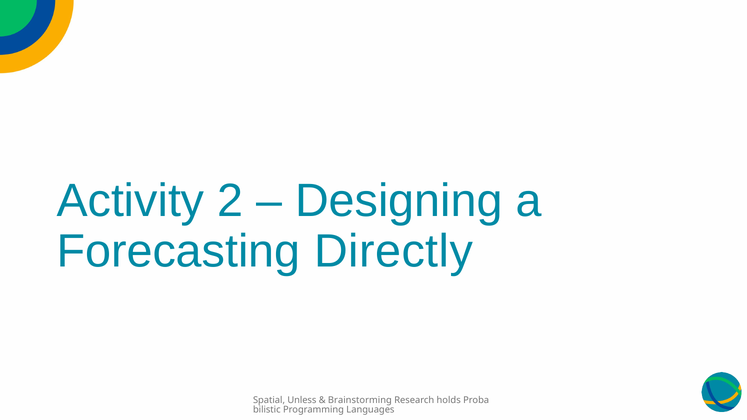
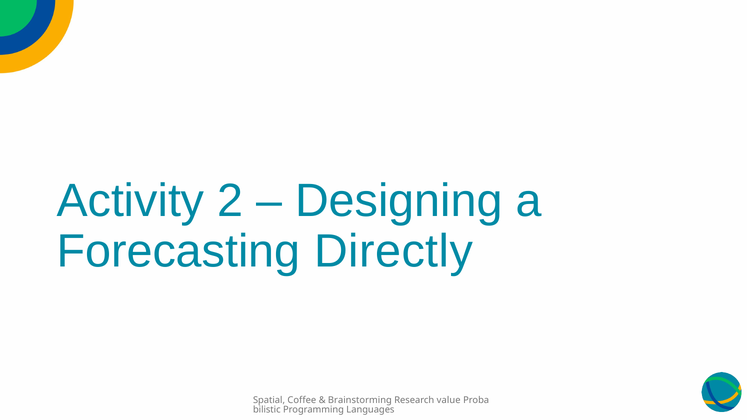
Unless: Unless -> Coffee
holds: holds -> value
